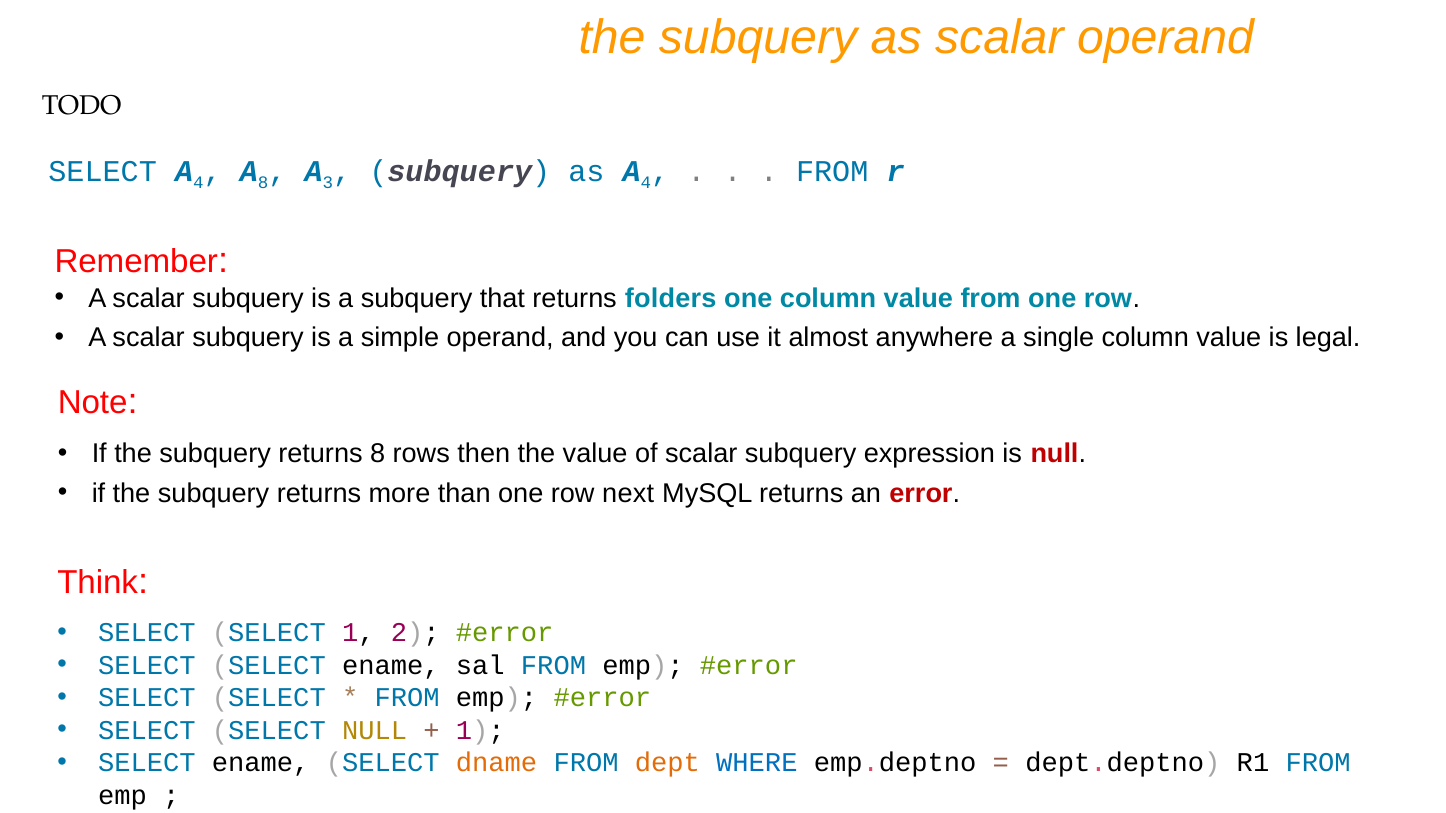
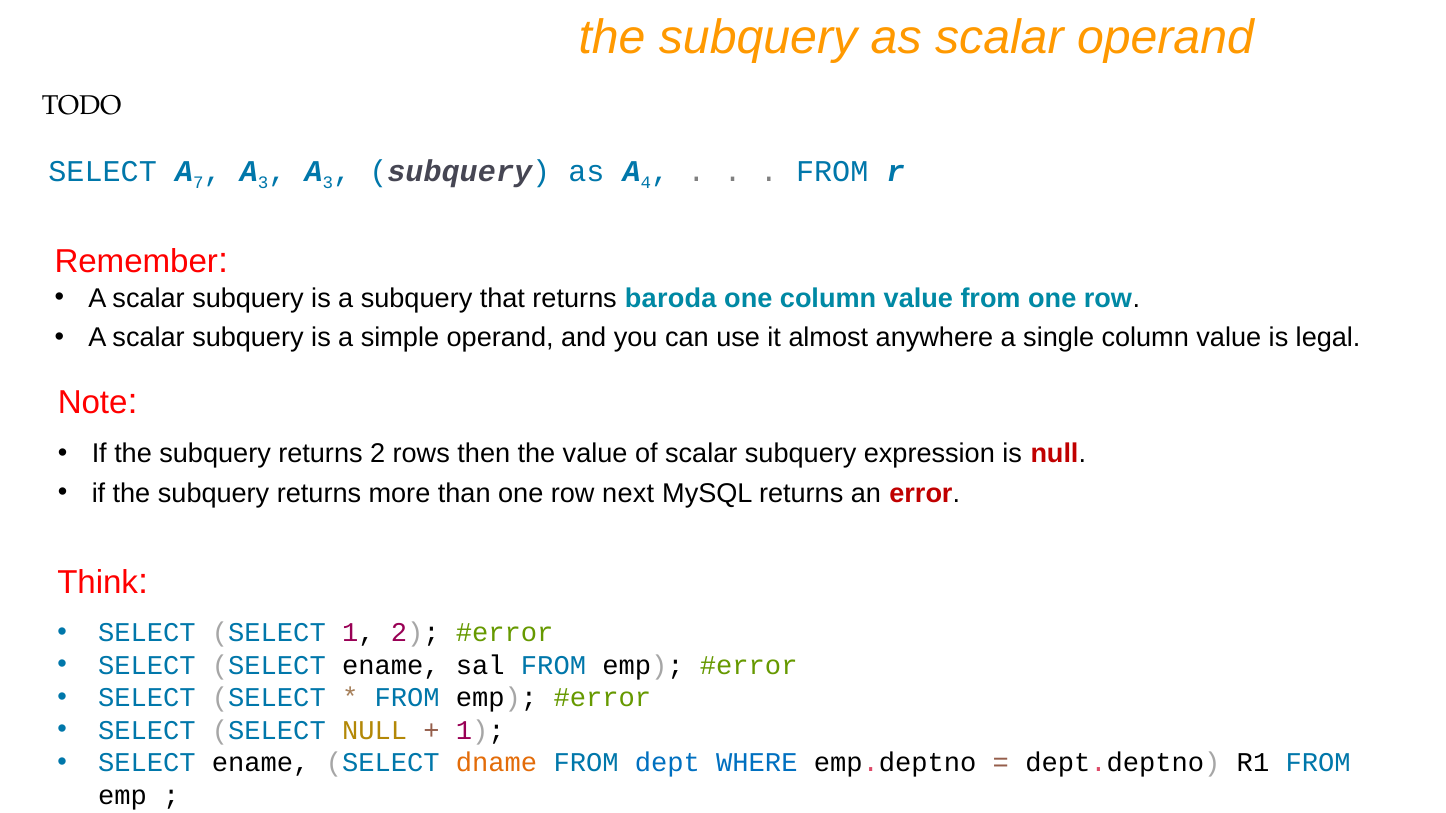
SELECT A 4: 4 -> 7
8 at (263, 183): 8 -> 3
folders: folders -> baroda
returns 8: 8 -> 2
dept colour: orange -> blue
